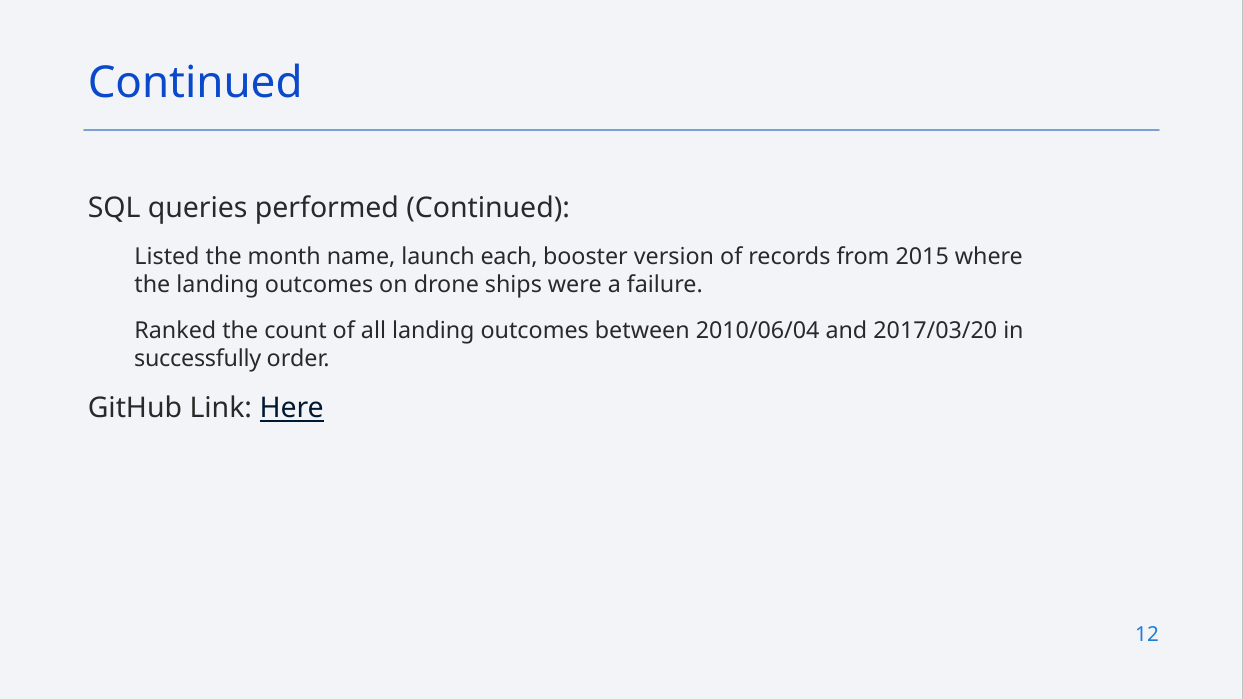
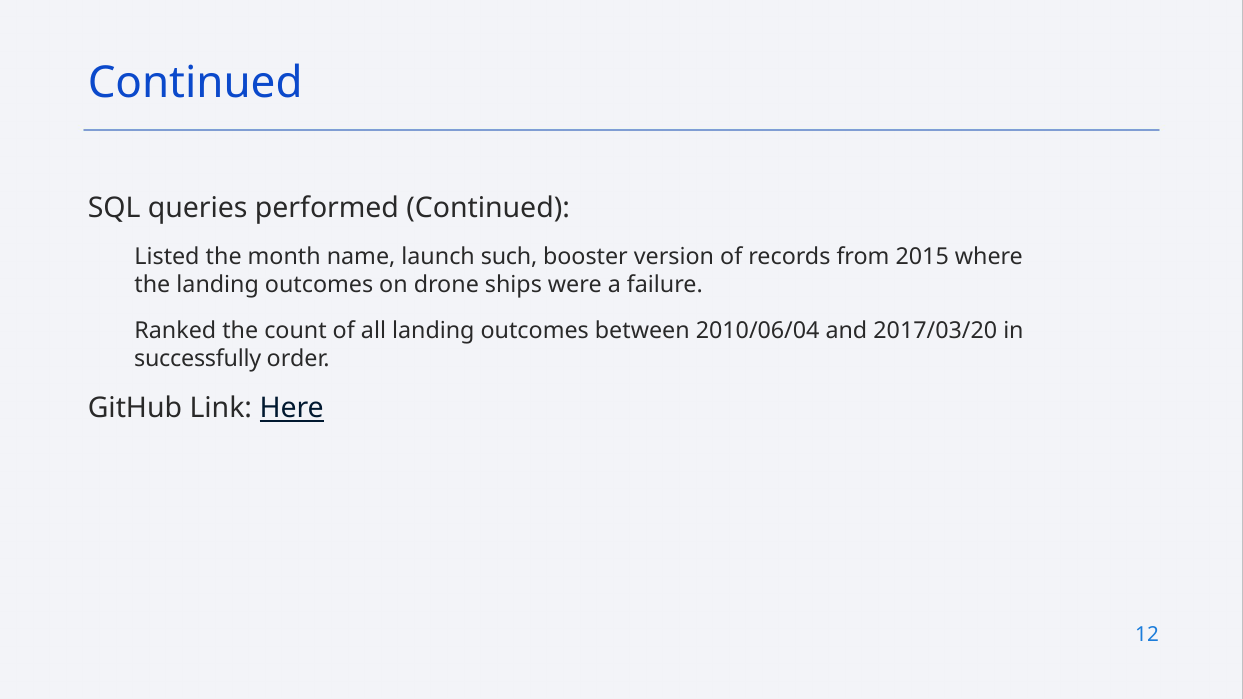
each: each -> such
